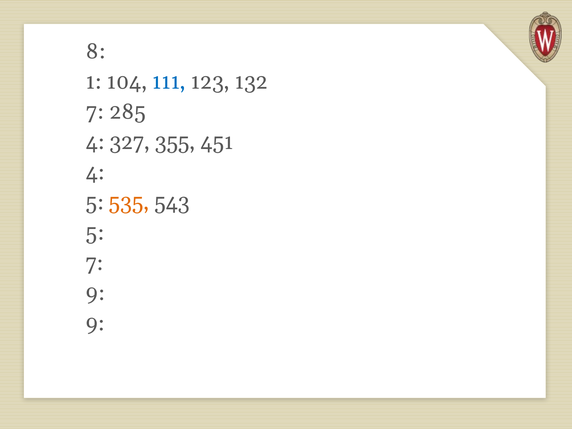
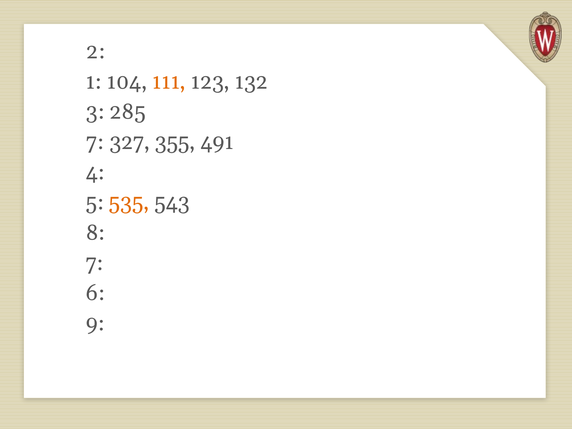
8: 8 -> 2
111 colour: blue -> orange
7 at (95, 112): 7 -> 3
4 at (95, 142): 4 -> 7
451: 451 -> 491
5 at (95, 233): 5 -> 8
9 at (95, 293): 9 -> 6
